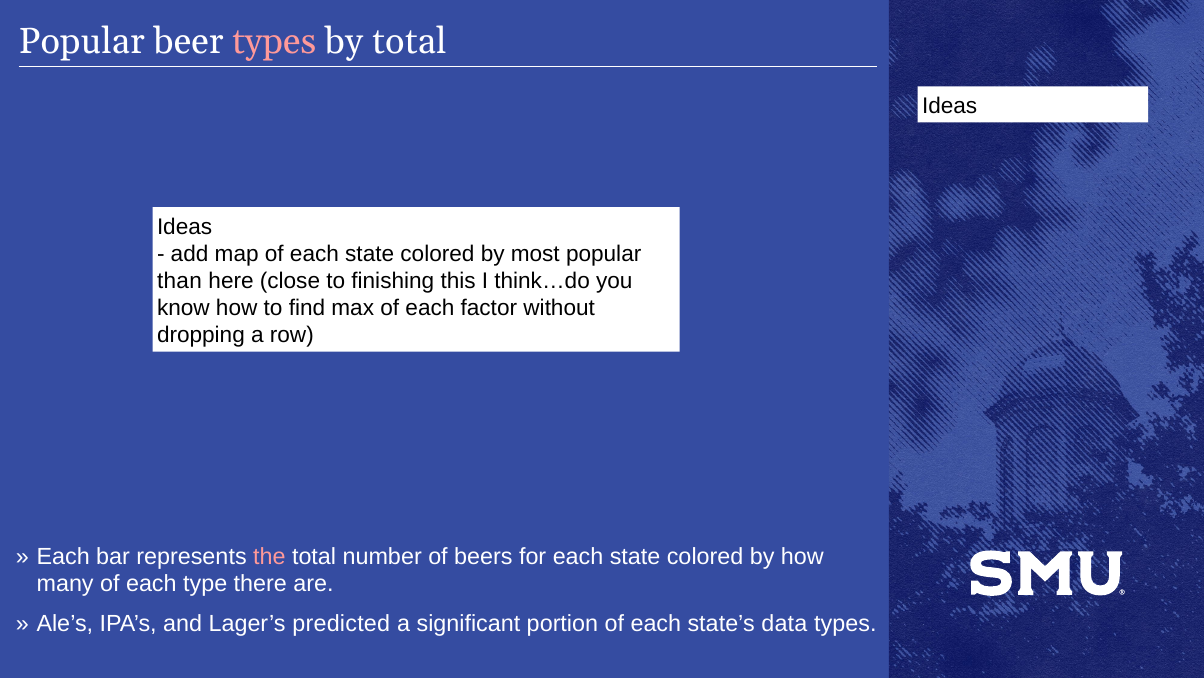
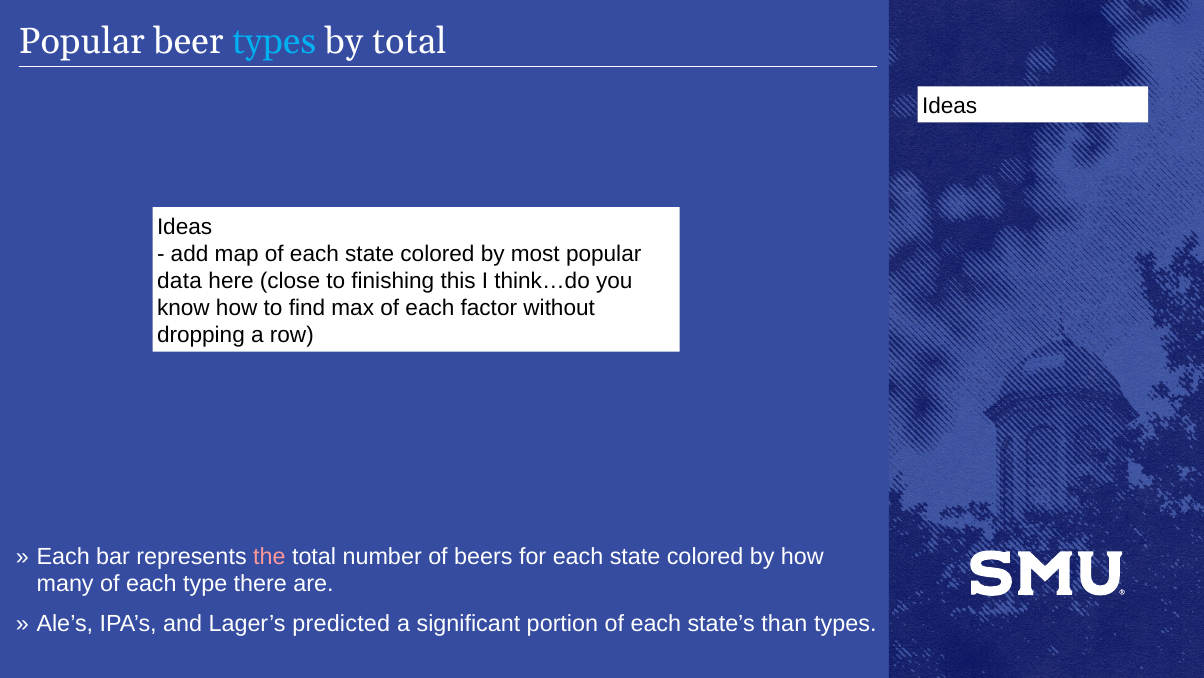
types at (274, 41) colour: pink -> light blue
than: than -> data
data: data -> than
